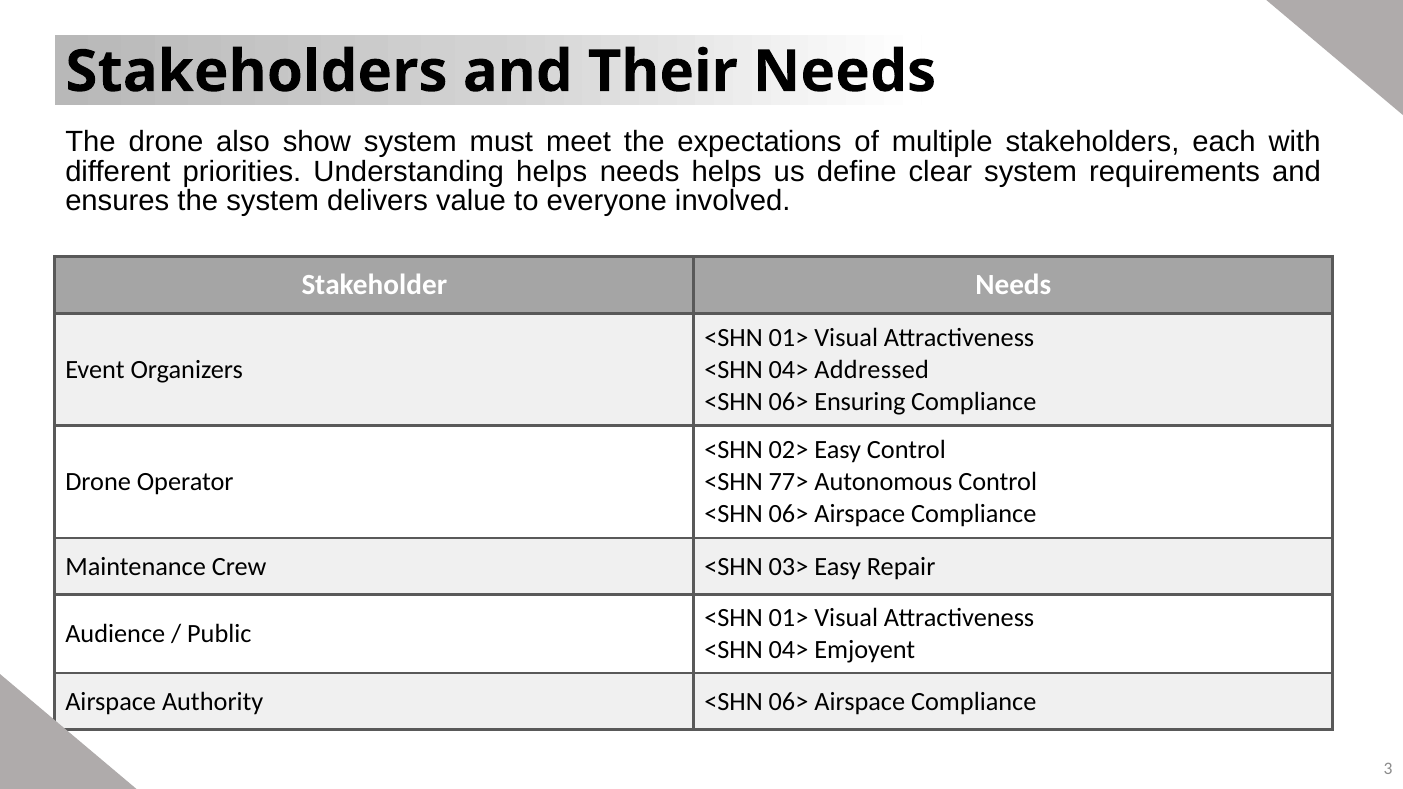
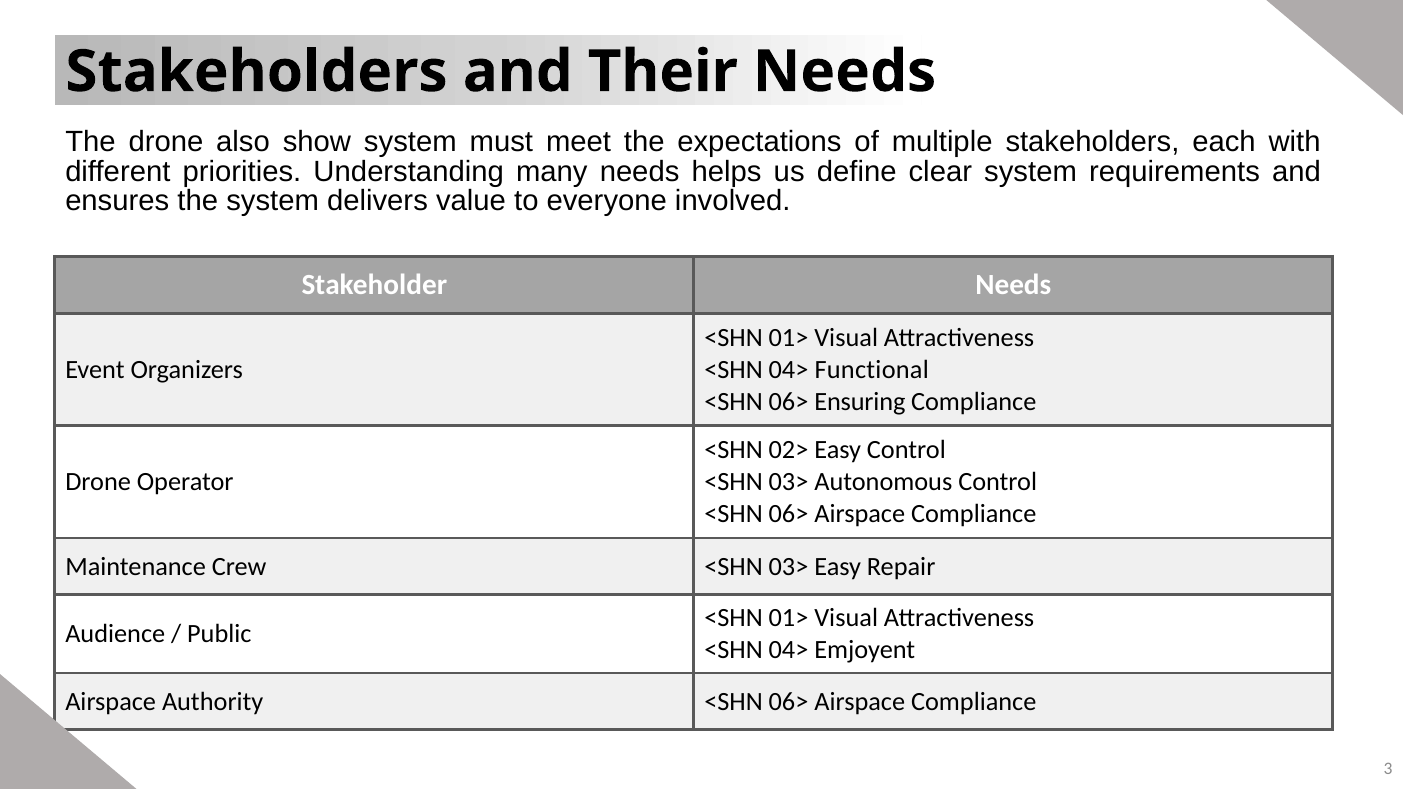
Understanding helps: helps -> many
Addressed: Addressed -> Functional
77> at (789, 482): 77> -> 03>
